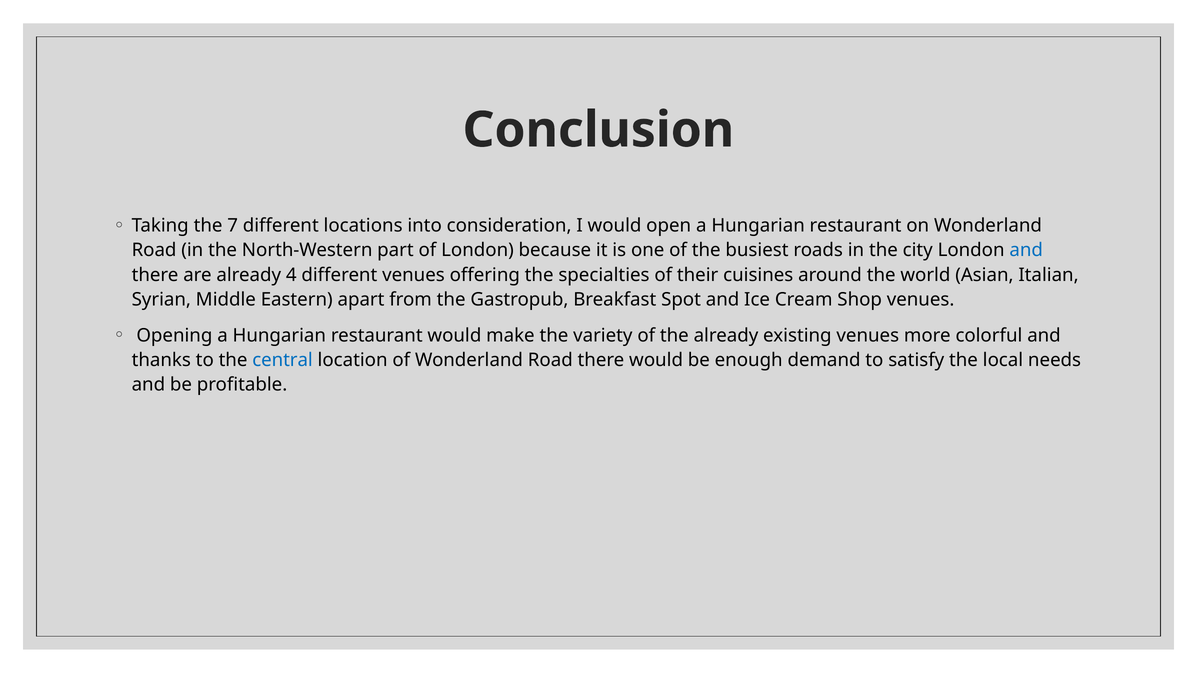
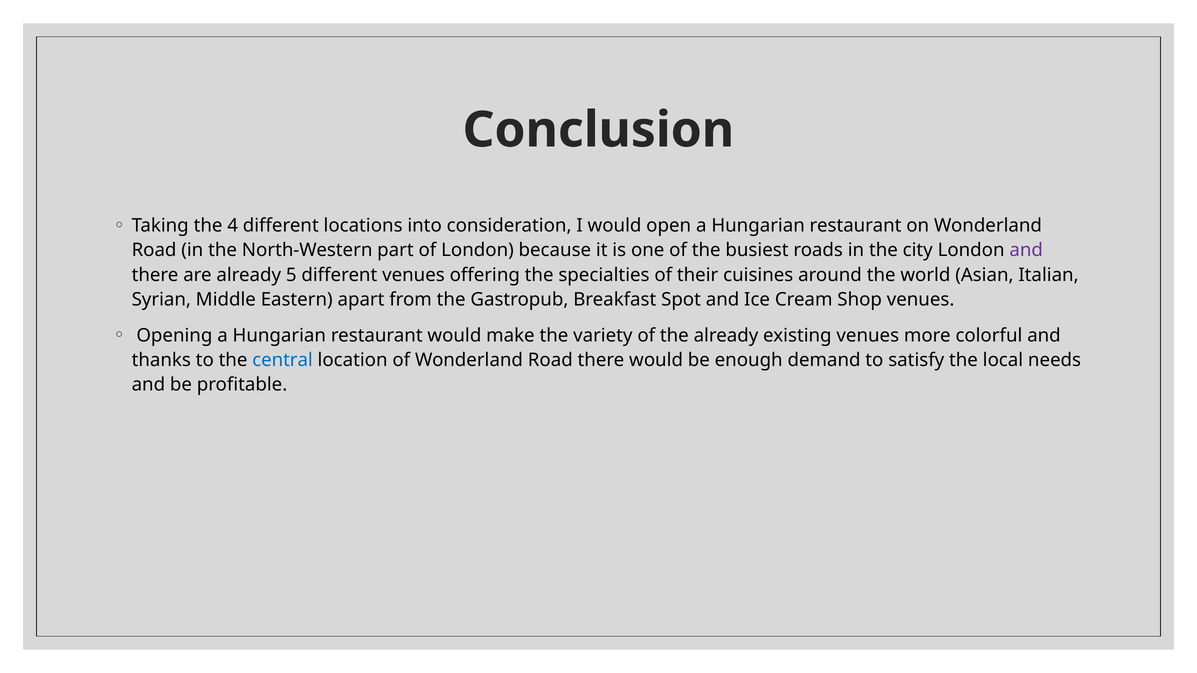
7: 7 -> 4
and at (1026, 250) colour: blue -> purple
4: 4 -> 5
